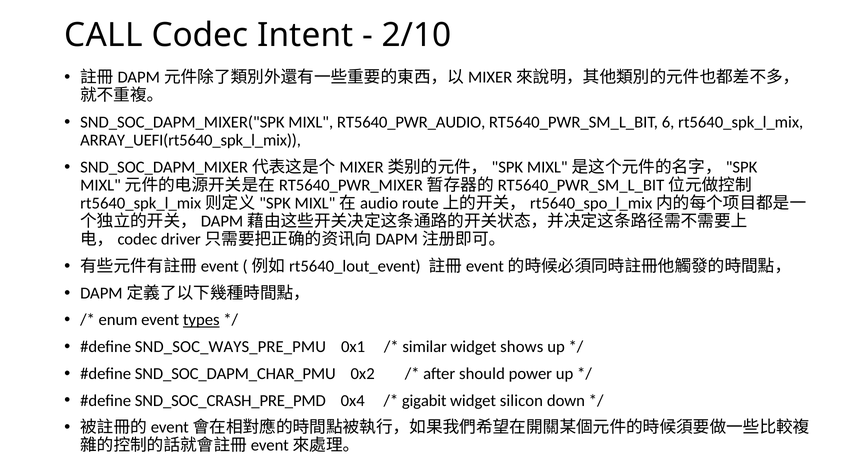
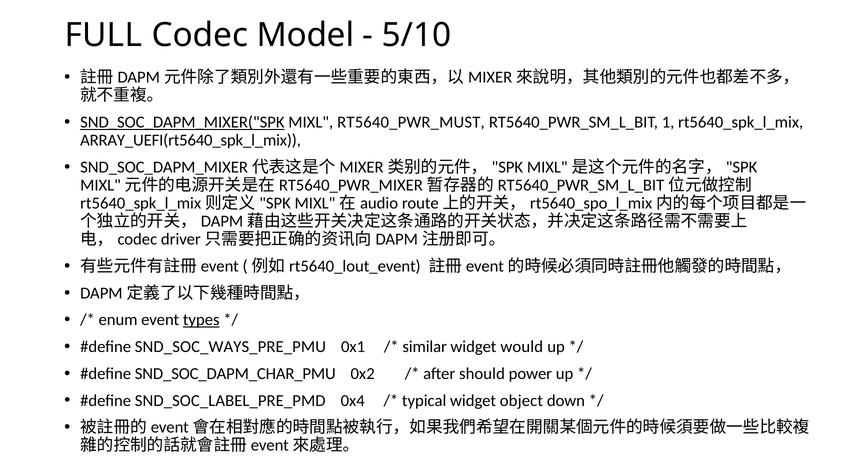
CALL: CALL -> FULL
Intent: Intent -> Model
2/10: 2/10 -> 5/10
SND_SOC_DAPM_MIXER("SPK underline: none -> present
RT5640_PWR_AUDIO: RT5640_PWR_AUDIO -> RT5640_PWR_MUST
6: 6 -> 1
shows: shows -> would
SND_SOC_CRASH_PRE_PMD: SND_SOC_CRASH_PRE_PMD -> SND_SOC_LABEL_PRE_PMD
gigabit: gigabit -> typical
silicon: silicon -> object
